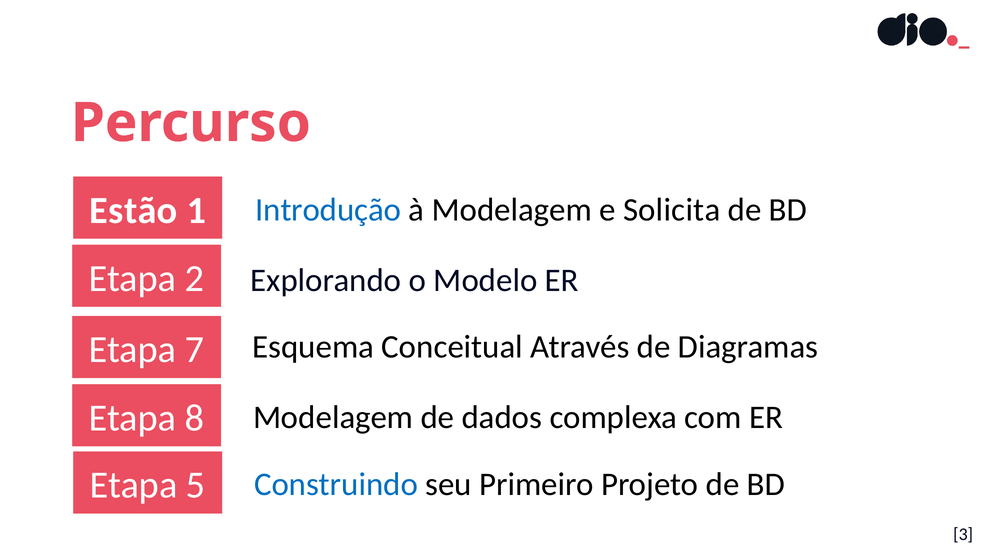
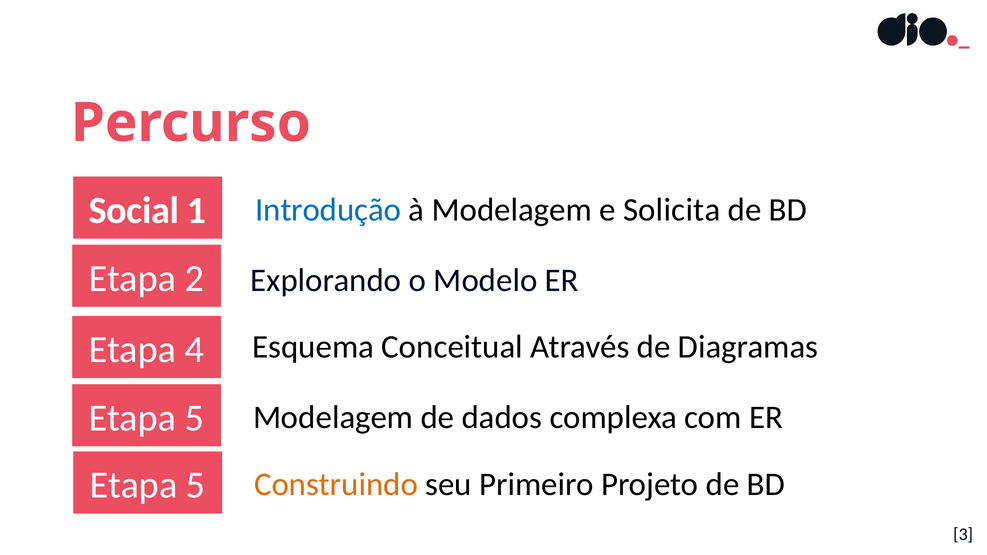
Estão: Estão -> Social
7: 7 -> 4
8 at (195, 418): 8 -> 5
Construindo colour: blue -> orange
